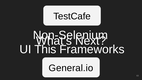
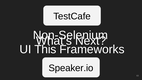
General.io: General.io -> Speaker.io
